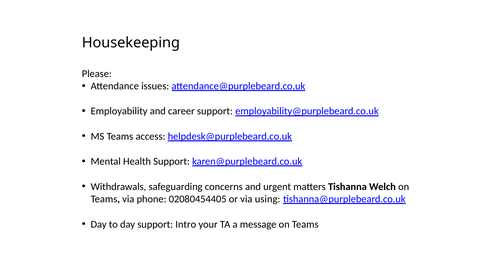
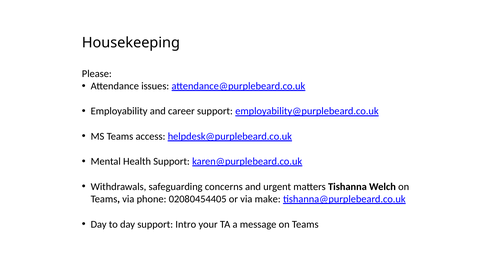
using: using -> make
